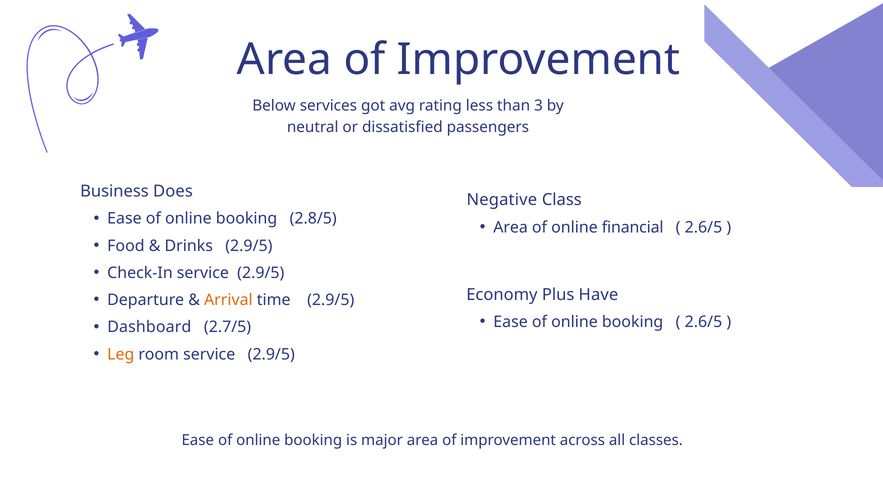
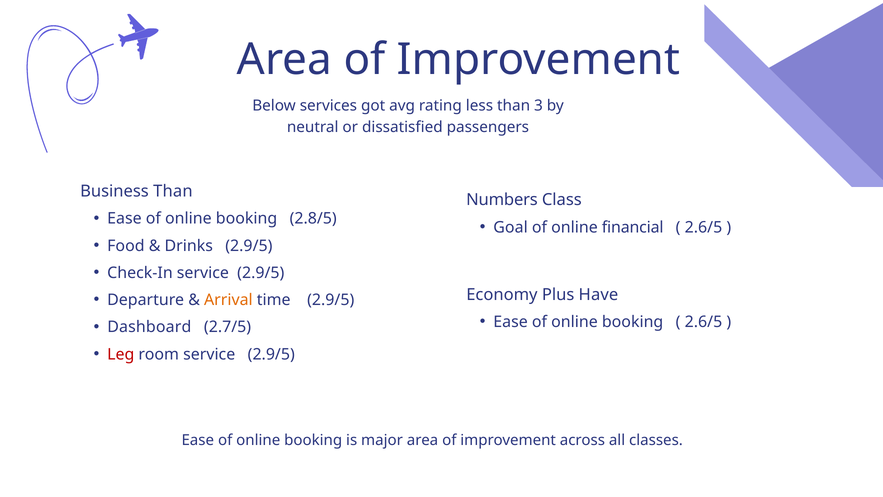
Business Does: Does -> Than
Negative: Negative -> Numbers
Area at (511, 227): Area -> Goal
Leg colour: orange -> red
